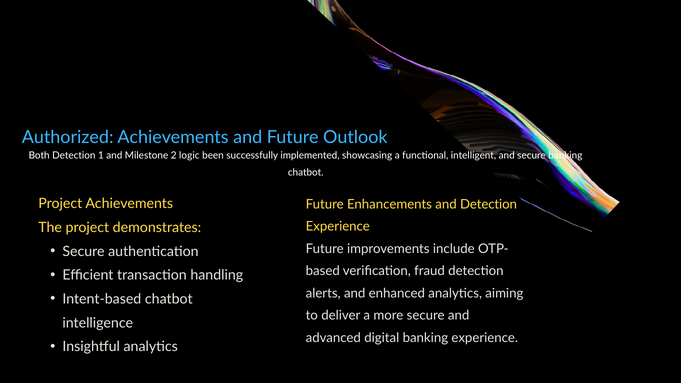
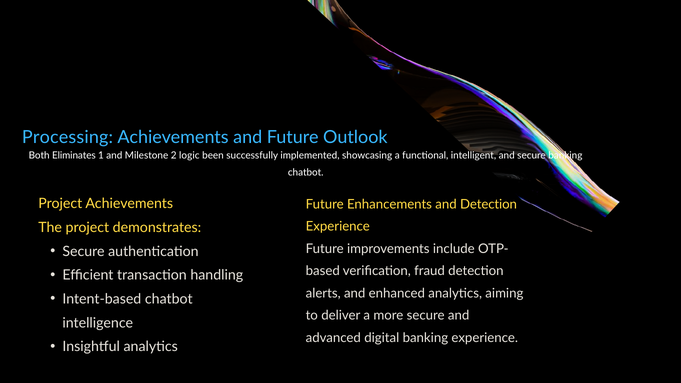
Authorized: Authorized -> Processing
Both Detection: Detection -> Eliminates
